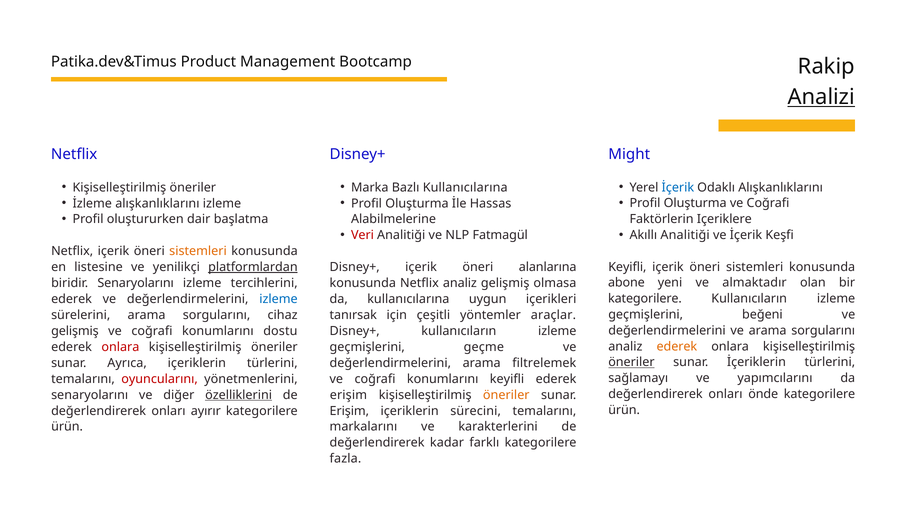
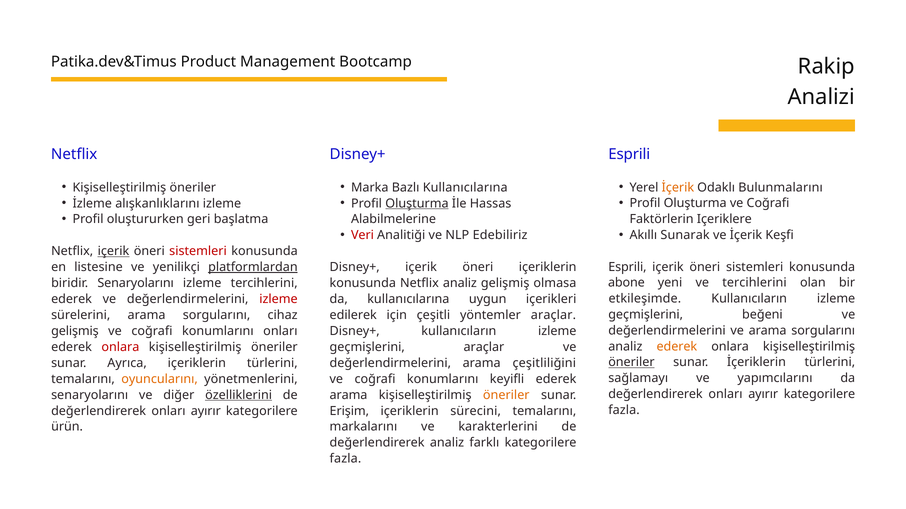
Analizi underline: present -> none
Might at (629, 155): Might -> Esprili
İçerik at (678, 188) colour: blue -> orange
Odaklı Alışkanlıklarını: Alışkanlıklarını -> Bulunmalarını
Oluşturma at (417, 204) underline: none -> present
dair: dair -> geri
Akıllı Analitiği: Analitiği -> Sunarak
Fatmagül: Fatmagül -> Edebiliriz
içerik at (113, 252) underline: none -> present
sistemleri at (198, 252) colour: orange -> red
Keyifli at (627, 267): Keyifli -> Esprili
öneri alanlarına: alanlarına -> içeriklerin
ve almaktadır: almaktadır -> tercihlerini
kategorilere at (645, 299): kategorilere -> etkileşimde
izleme at (278, 299) colour: blue -> red
tanırsak: tanırsak -> edilerek
konumlarını dostu: dostu -> onları
geçmişlerini geçme: geçme -> araçlar
filtrelemek: filtrelemek -> çeşitliliğini
oyuncularını colour: red -> orange
önde at (763, 395): önde -> ayırır
erişim at (348, 395): erişim -> arama
ürün at (624, 411): ürün -> fazla
değerlendirerek kadar: kadar -> analiz
